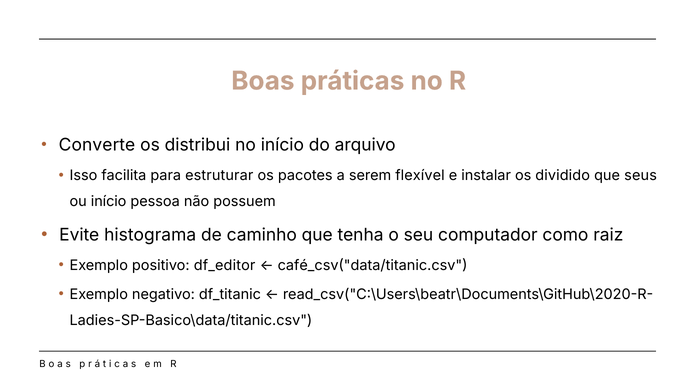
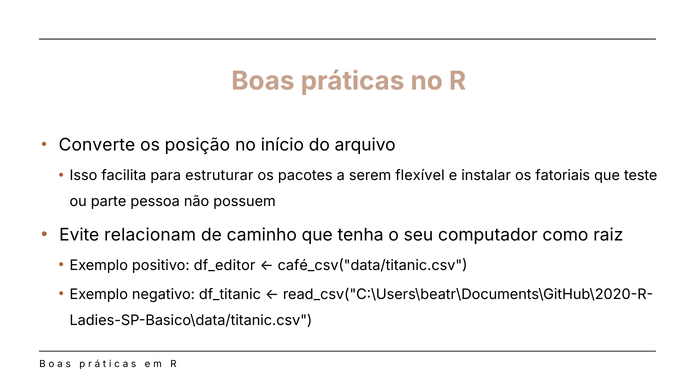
distribui: distribui -> posição
dividido: dividido -> fatoriais
seus: seus -> teste
ou início: início -> parte
histograma: histograma -> relacionam
